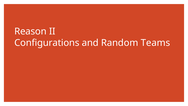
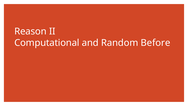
Configurations: Configurations -> Computational
Teams: Teams -> Before
